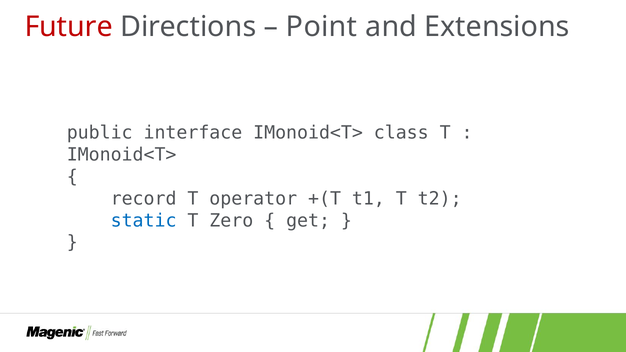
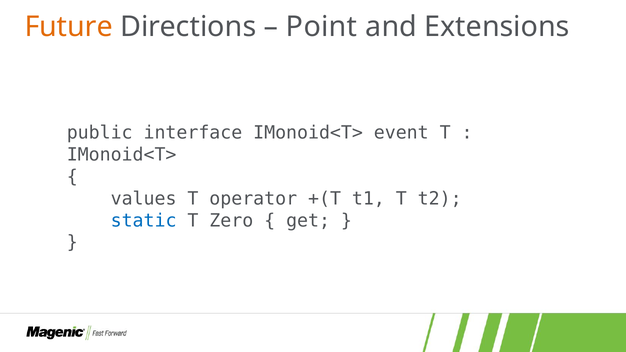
Future colour: red -> orange
class: class -> event
record: record -> values
